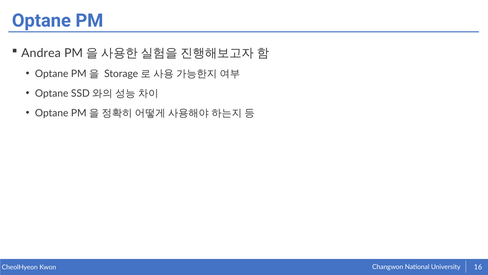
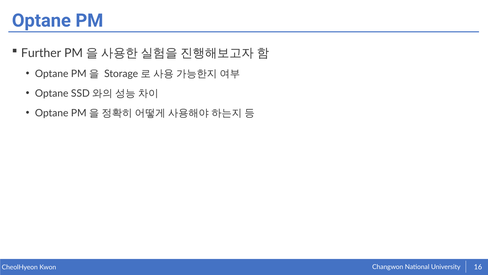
Andrea: Andrea -> Further
